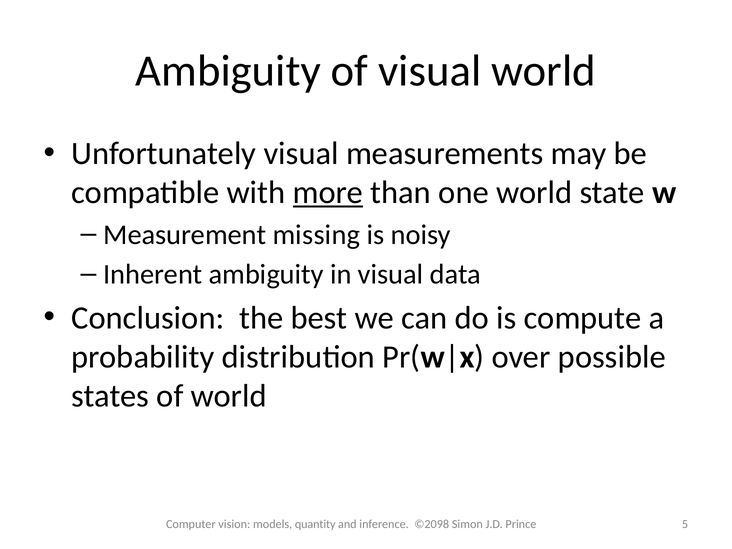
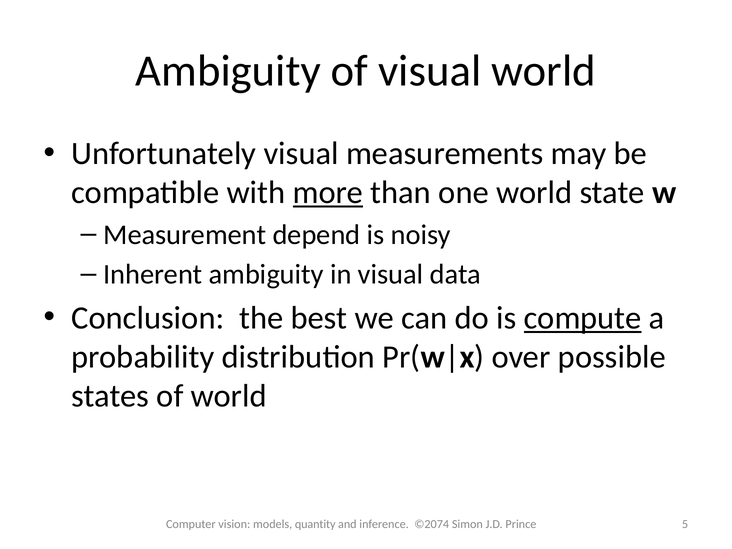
missing: missing -> depend
compute underline: none -> present
©2098: ©2098 -> ©2074
